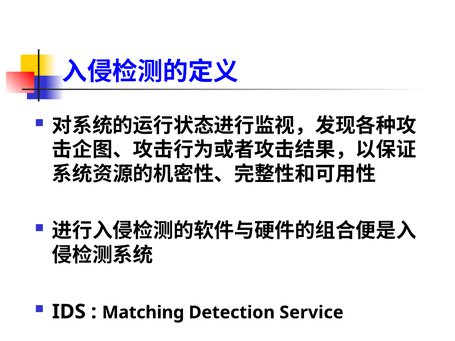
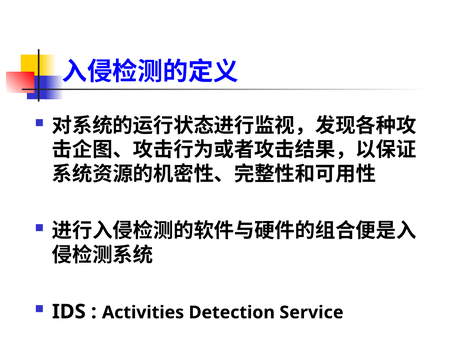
Matching: Matching -> Activities
